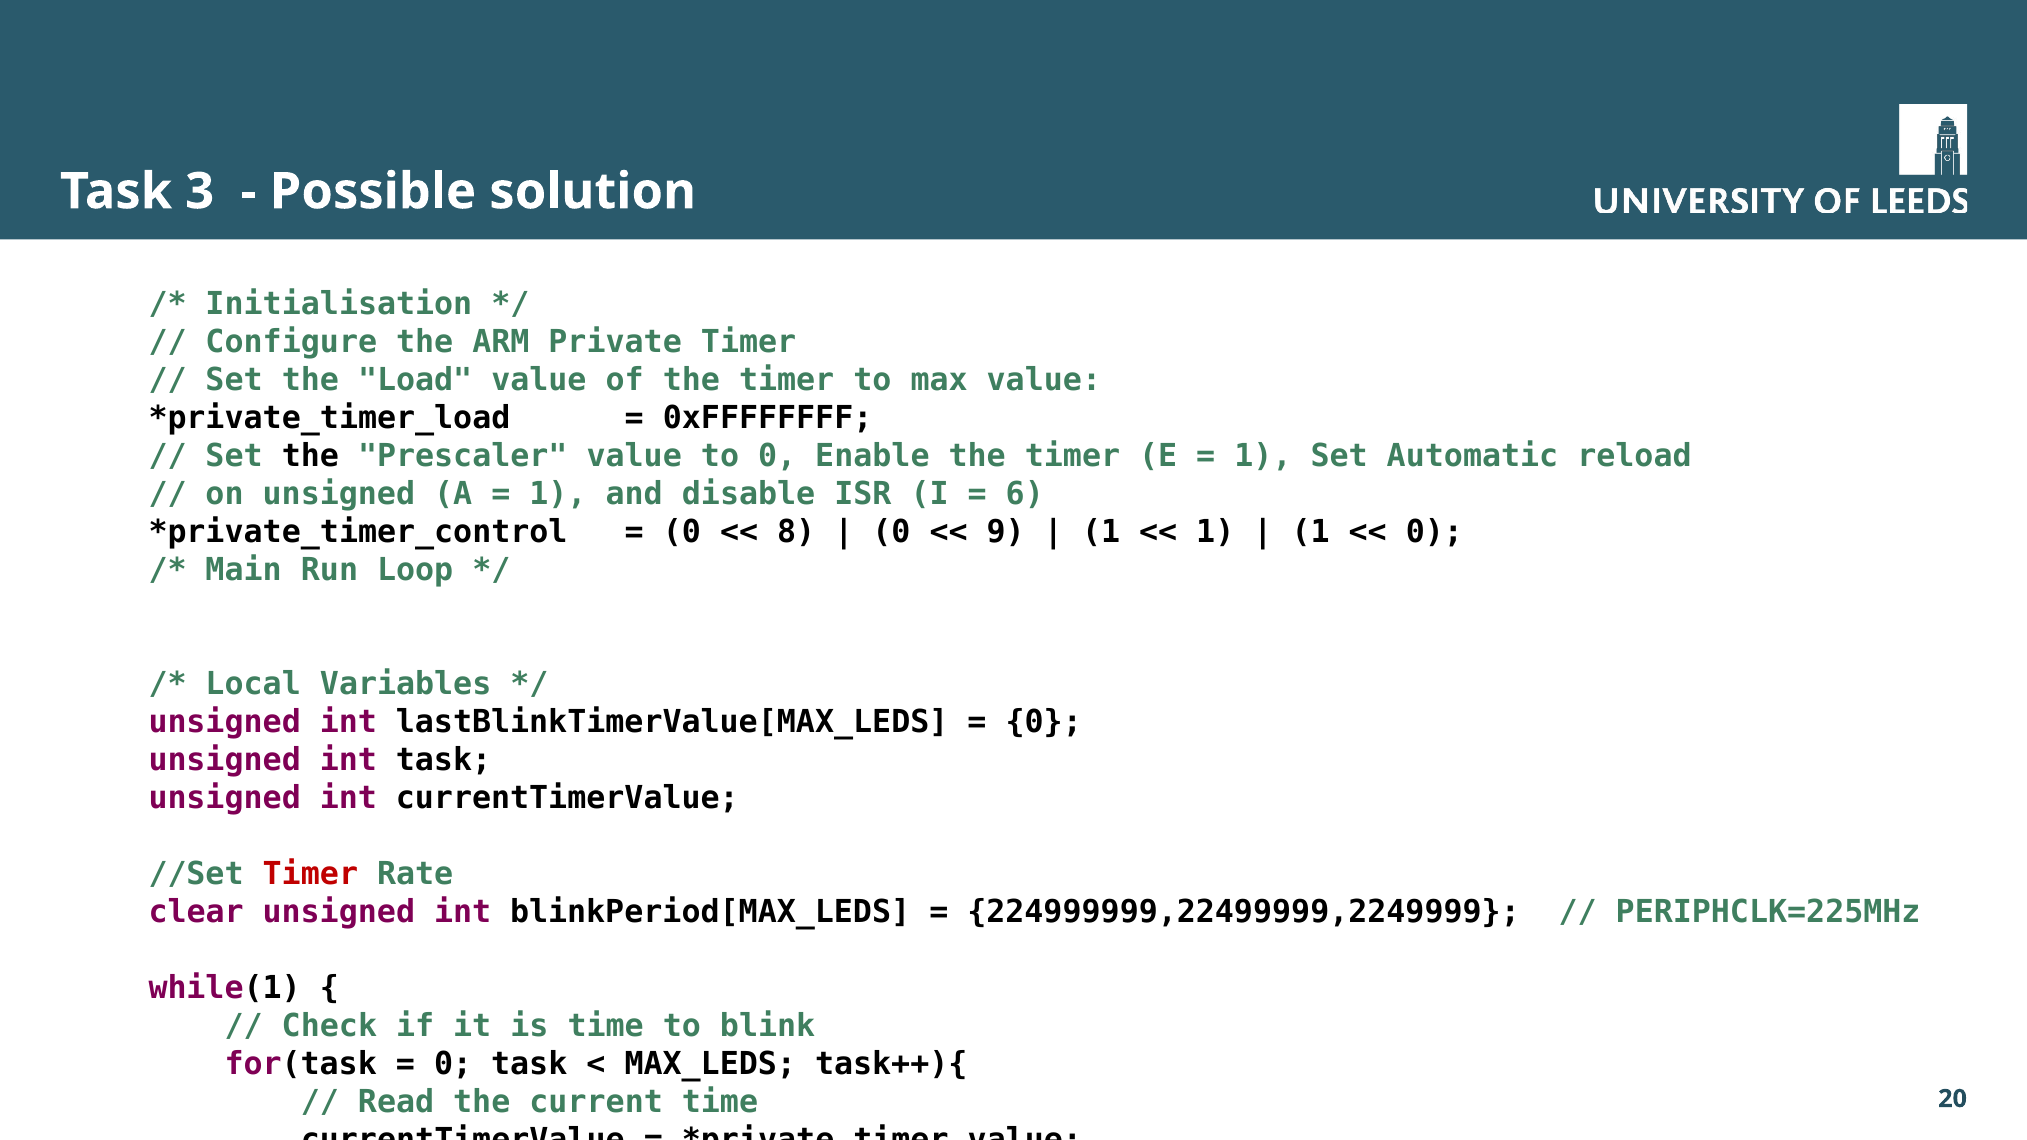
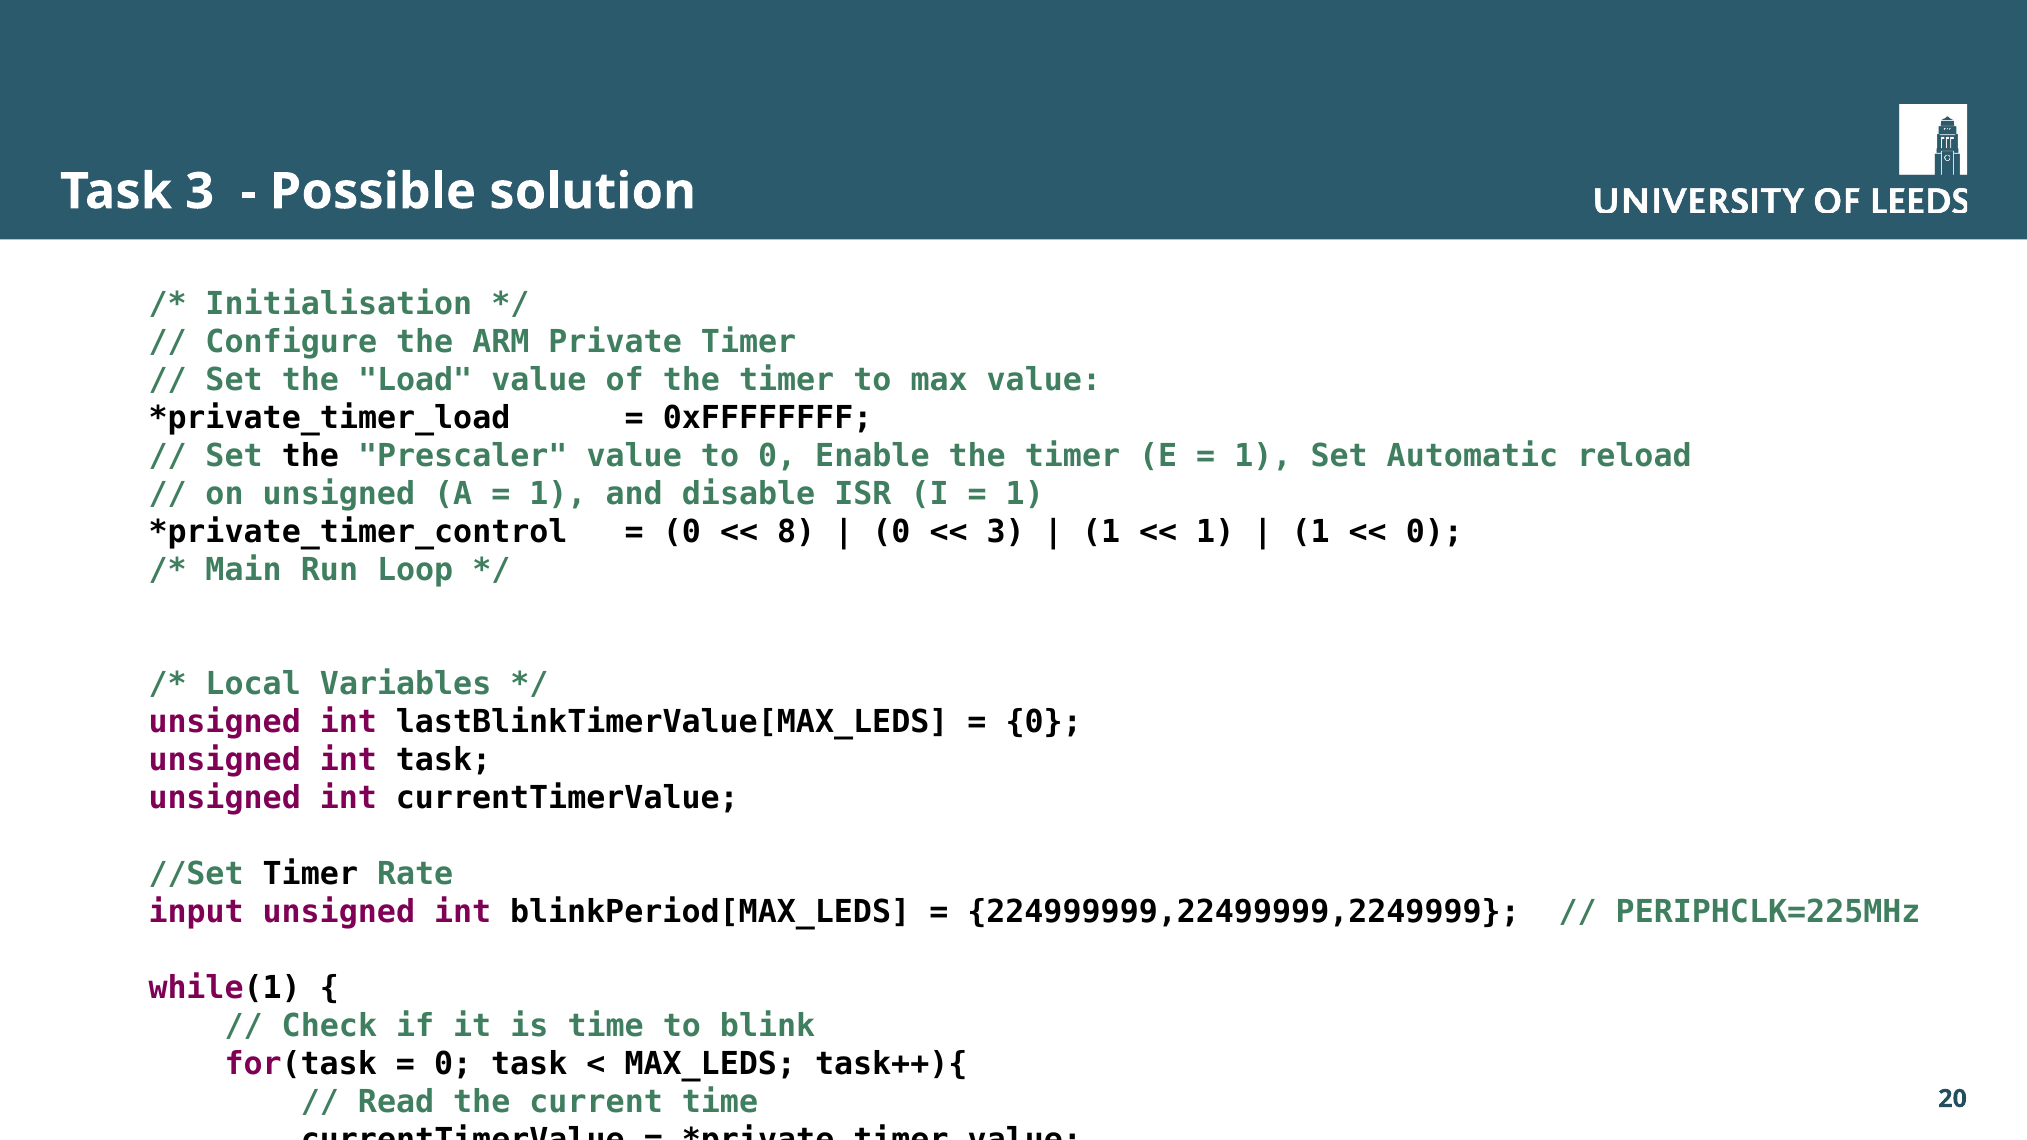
6 at (1025, 494): 6 -> 1
9 at (1006, 532): 9 -> 3
Timer at (310, 874) colour: red -> black
clear at (196, 912): clear -> input
